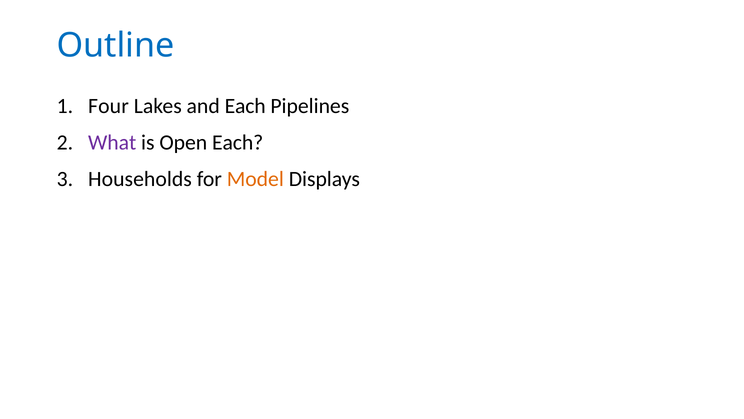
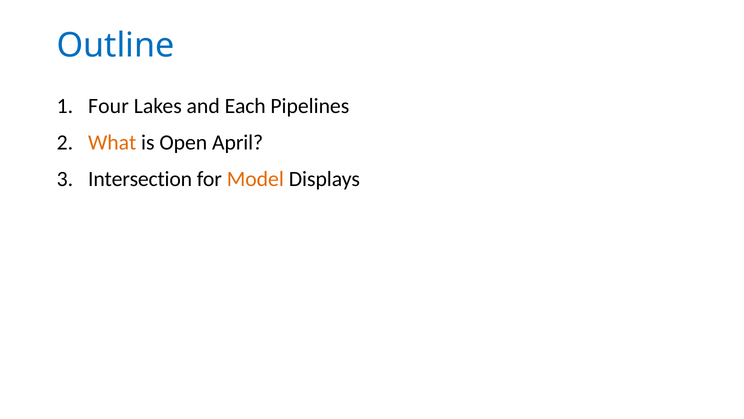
What colour: purple -> orange
Open Each: Each -> April
Households: Households -> Intersection
